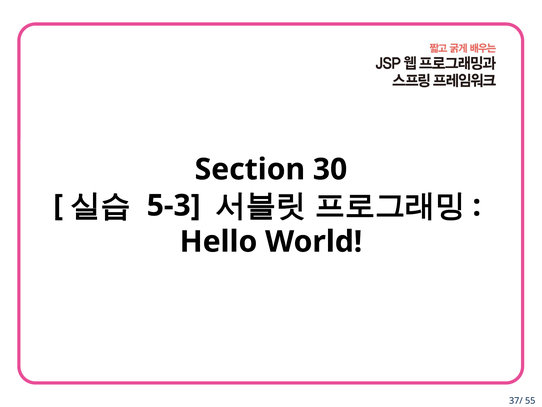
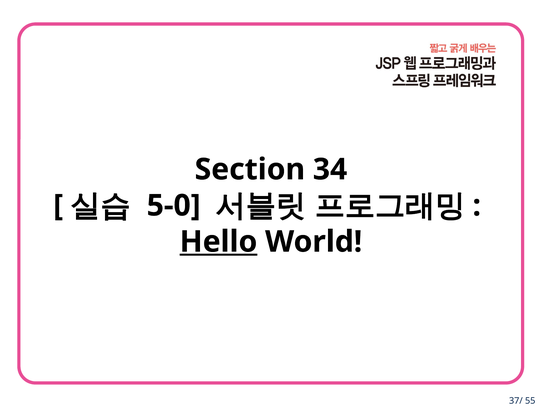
30: 30 -> 34
5-3: 5-3 -> 5-0
Hello underline: none -> present
